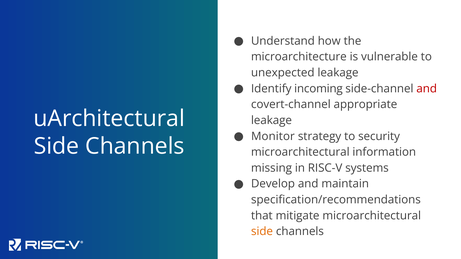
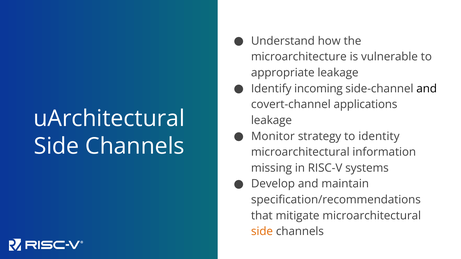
unexpected: unexpected -> appropriate
and at (427, 89) colour: red -> black
appropriate: appropriate -> applications
security: security -> identity
